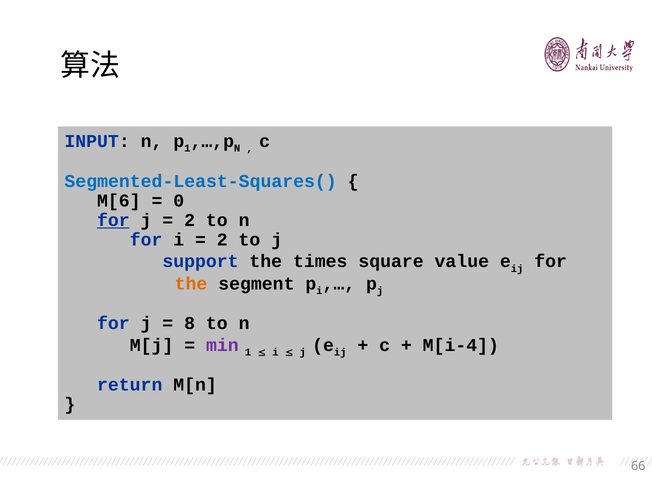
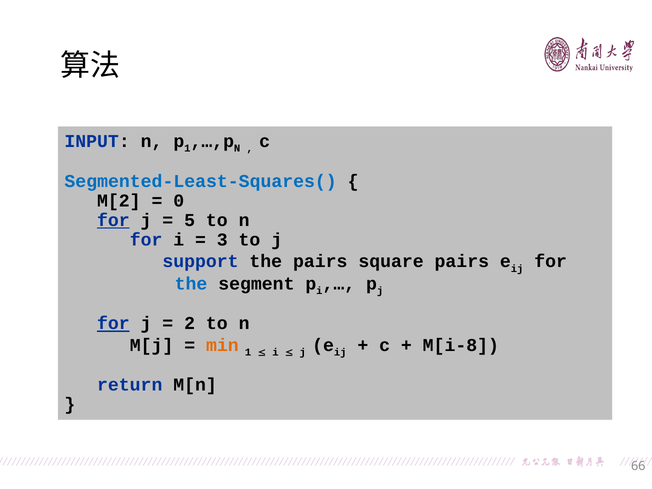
M[6: M[6 -> M[2
2 at (190, 220): 2 -> 5
2 at (222, 240): 2 -> 3
the times: times -> pairs
square value: value -> pairs
the at (191, 284) colour: orange -> blue
for at (113, 323) underline: none -> present
8: 8 -> 2
min colour: purple -> orange
M[i-4: M[i-4 -> M[i-8
